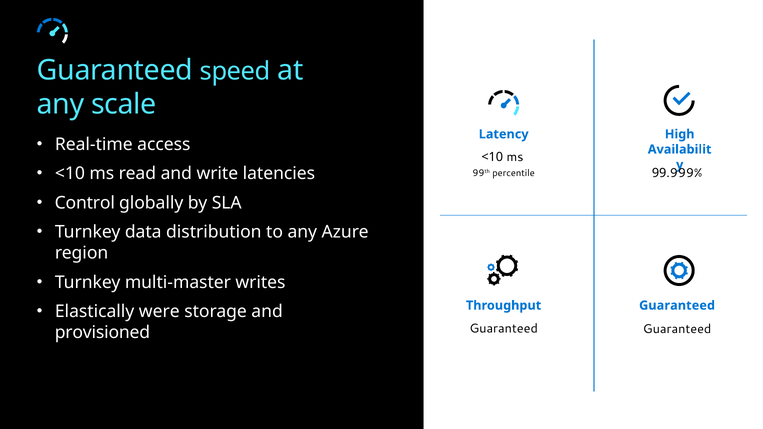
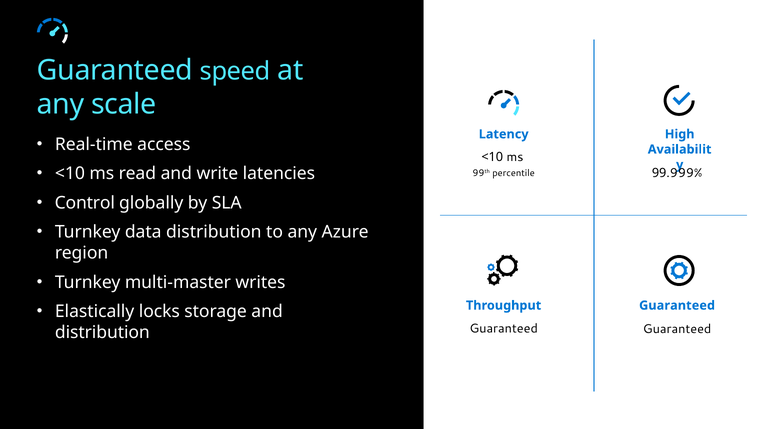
were: were -> locks
provisioned at (102, 333): provisioned -> distribution
